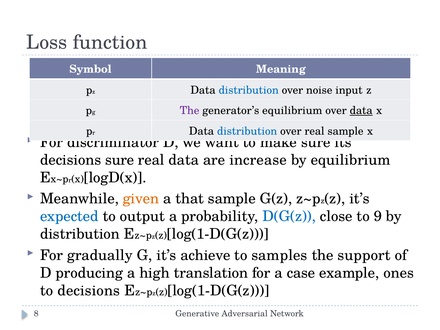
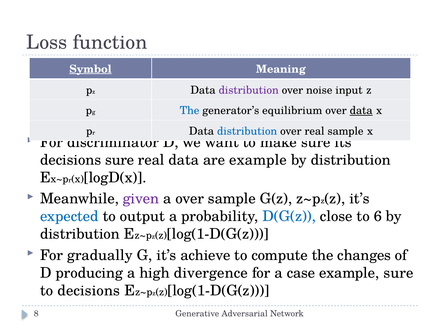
Symbol underline: none -> present
distribution at (249, 90) colour: blue -> purple
The at (190, 111) colour: purple -> blue
are increase: increase -> example
equilibrium at (351, 160): equilibrium -> distribution
given colour: orange -> purple
a that: that -> over
9: 9 -> 6
samples: samples -> compute
support: support -> changes
translation: translation -> divergence
example ones: ones -> sure
